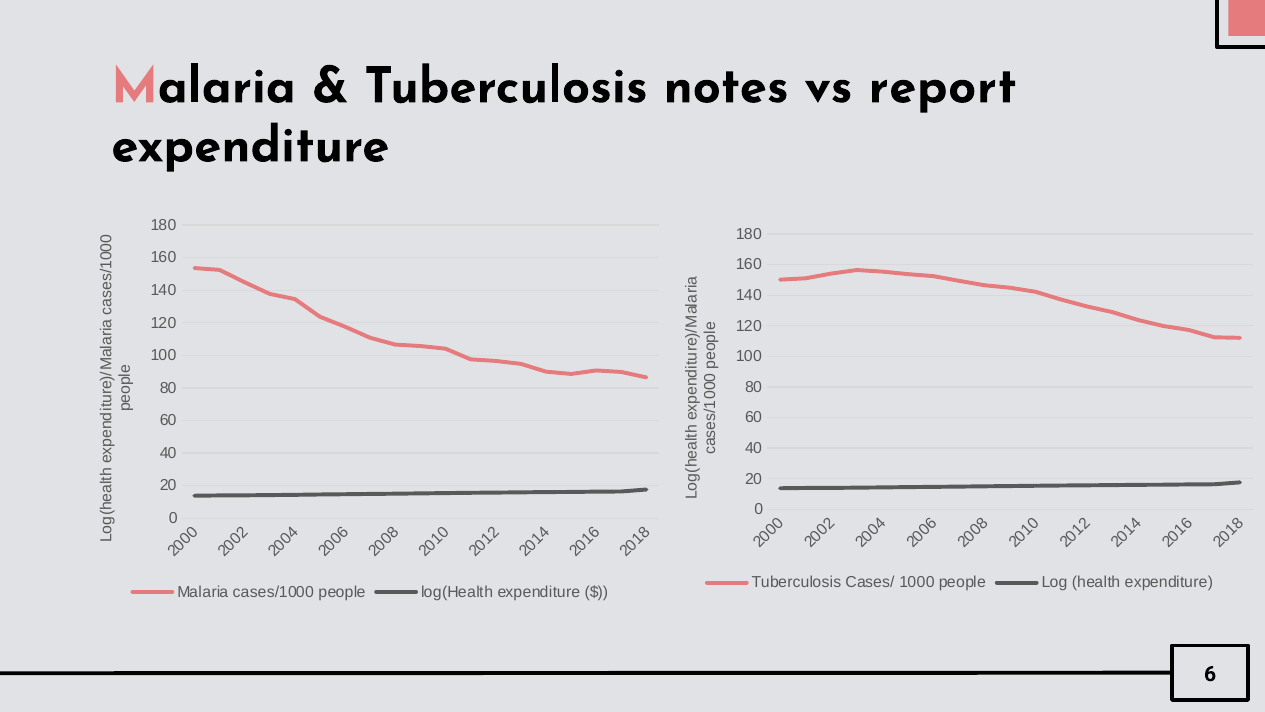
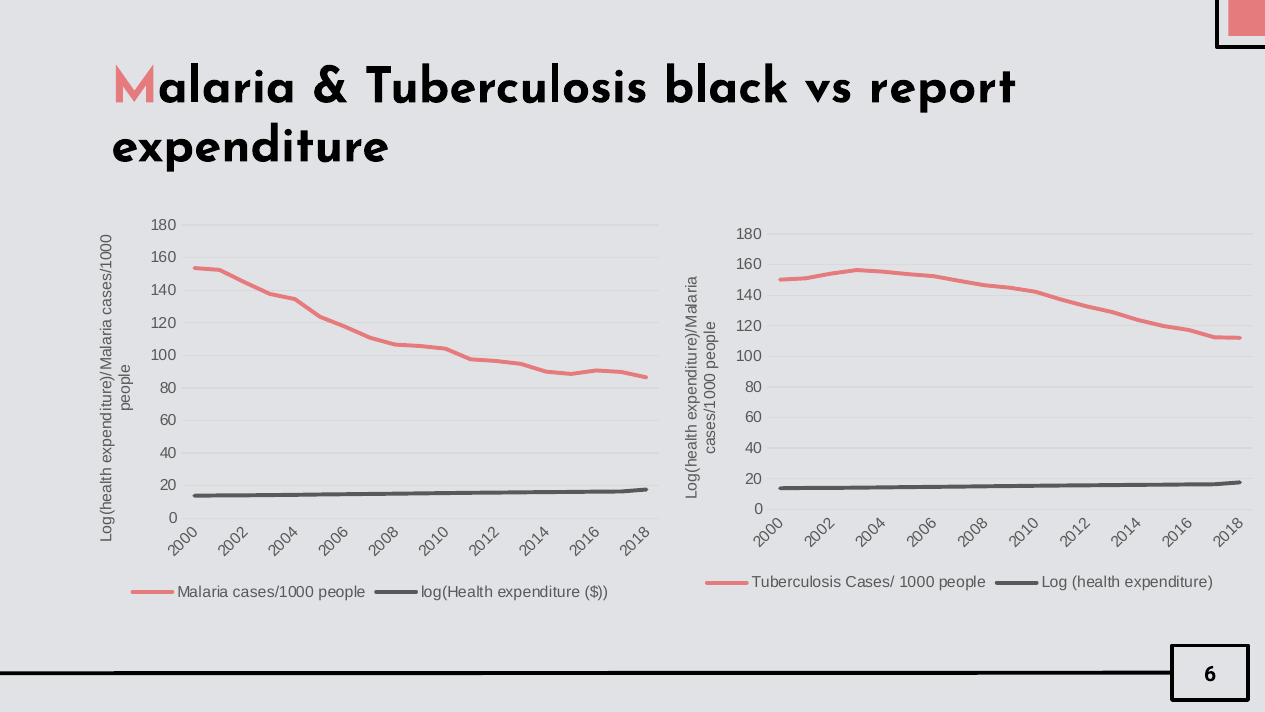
notes: notes -> black
